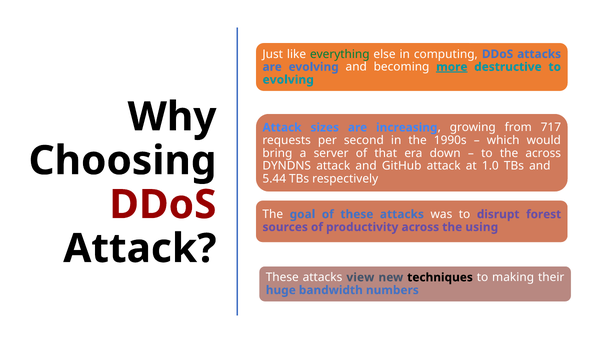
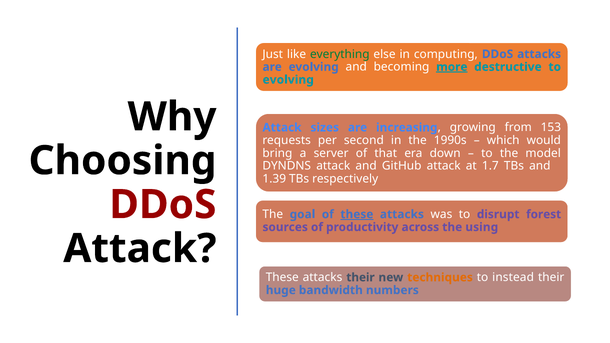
717: 717 -> 153
the across: across -> model
1.0: 1.0 -> 1.7
5.44: 5.44 -> 1.39
these at (357, 214) underline: none -> present
attacks view: view -> their
techniques colour: black -> orange
making: making -> instead
